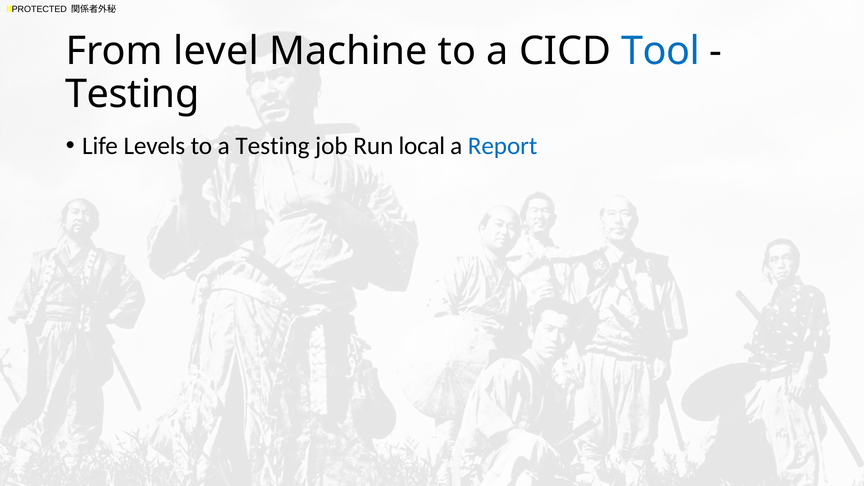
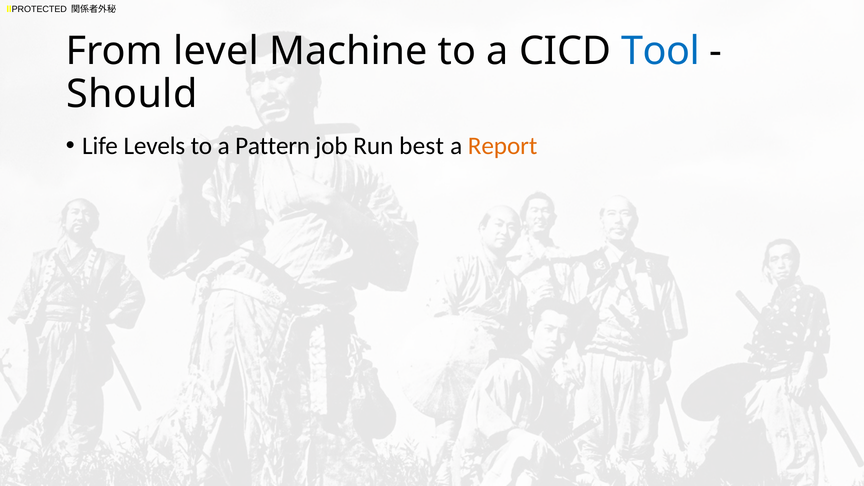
Testing at (132, 94): Testing -> Should
a Testing: Testing -> Pattern
local: local -> best
Report colour: blue -> orange
